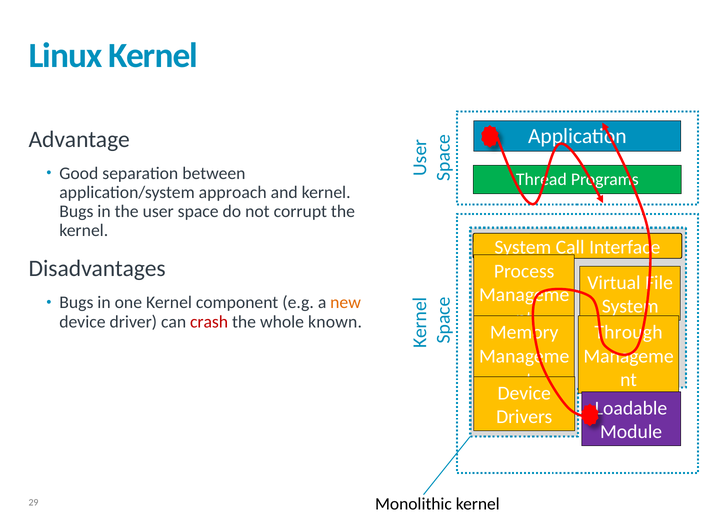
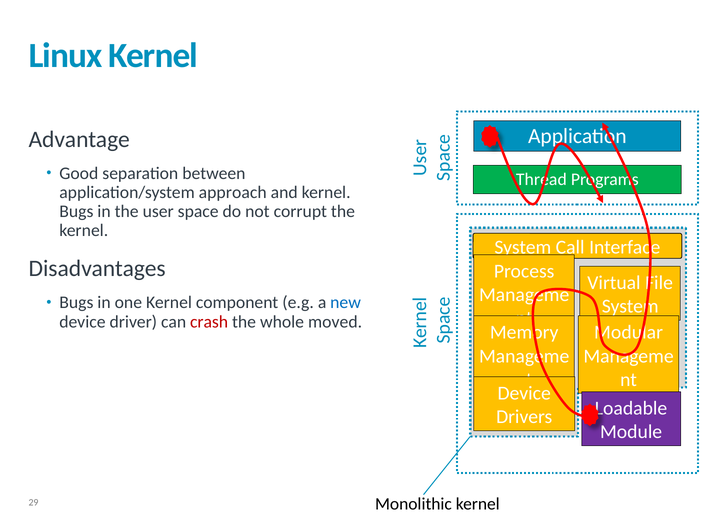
new colour: orange -> blue
known: known -> moved
Through: Through -> Modular
